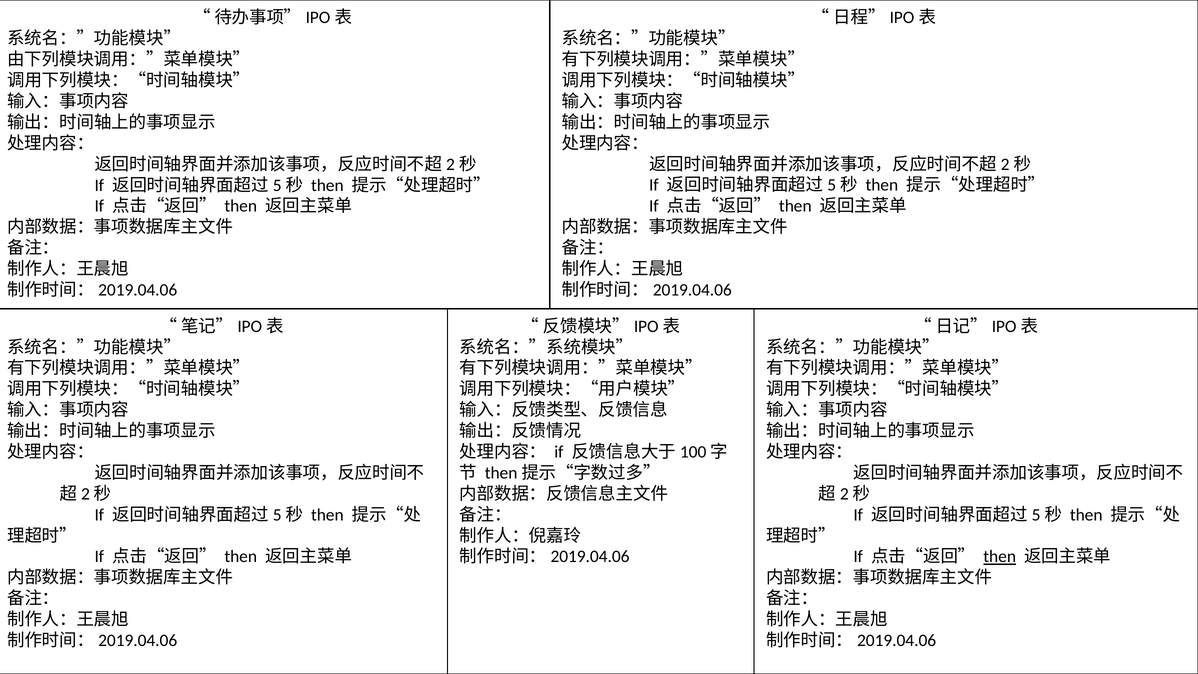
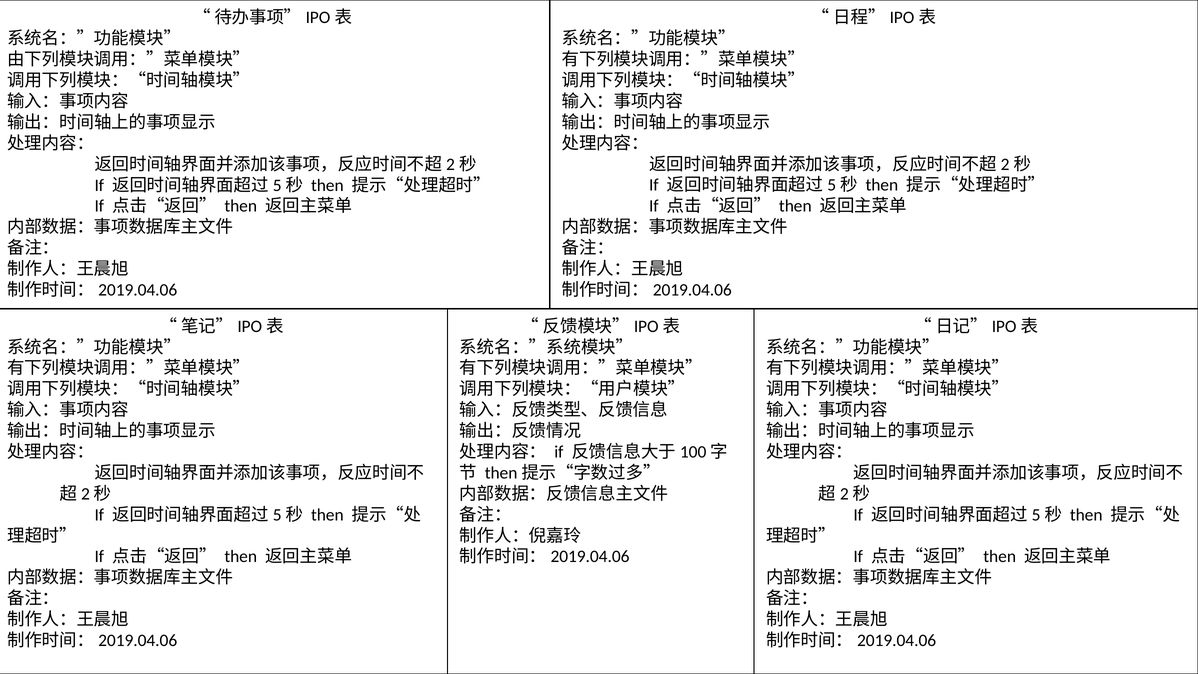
then at (1000, 557) underline: present -> none
